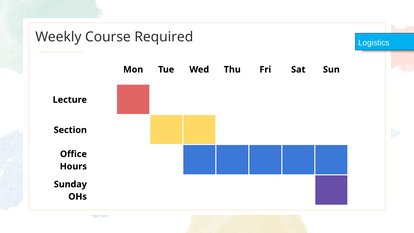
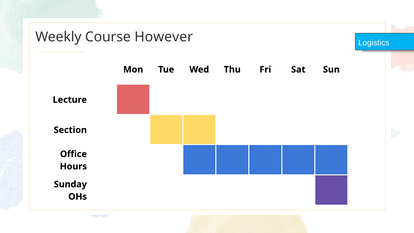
Required: Required -> However
